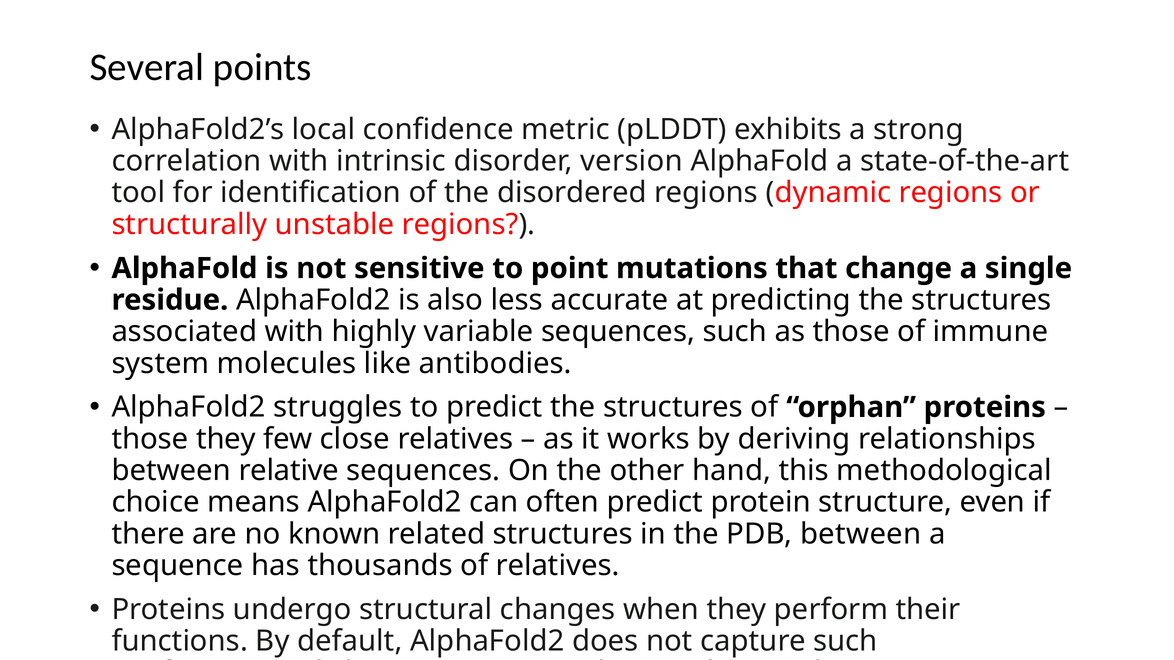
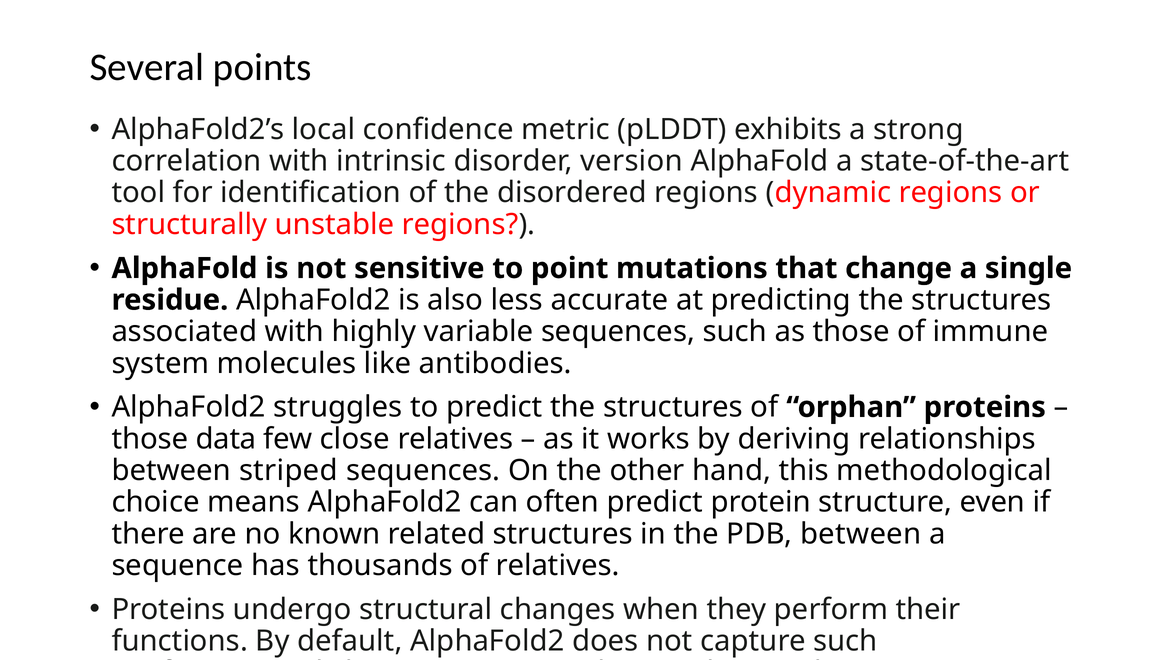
those they: they -> data
relative: relative -> striped
